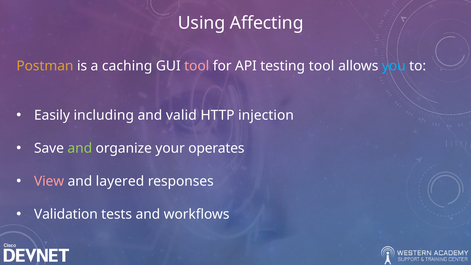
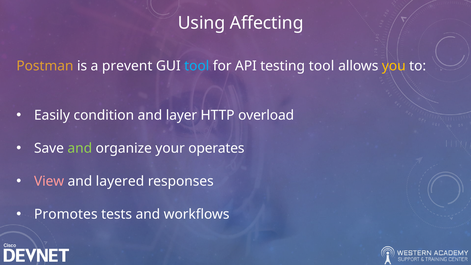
caching: caching -> prevent
tool at (197, 66) colour: pink -> light blue
you colour: light blue -> yellow
including: including -> condition
valid: valid -> layer
injection: injection -> overload
Validation: Validation -> Promotes
